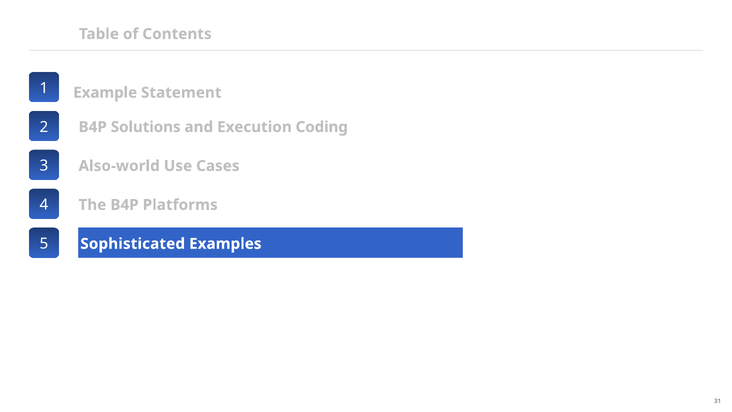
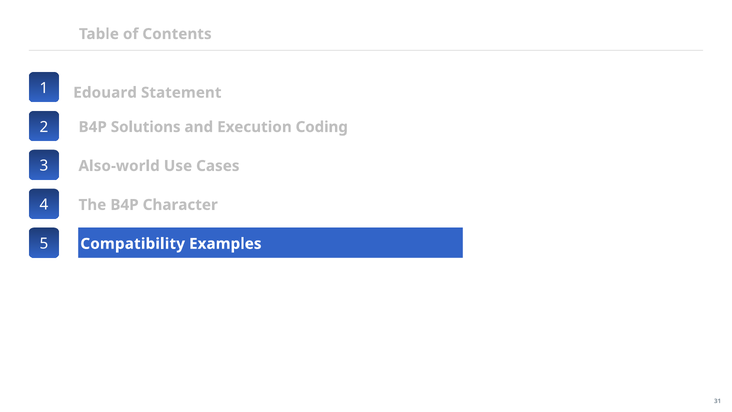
Example: Example -> Edouard
Platforms: Platforms -> Character
Sophisticated: Sophisticated -> Compatibility
